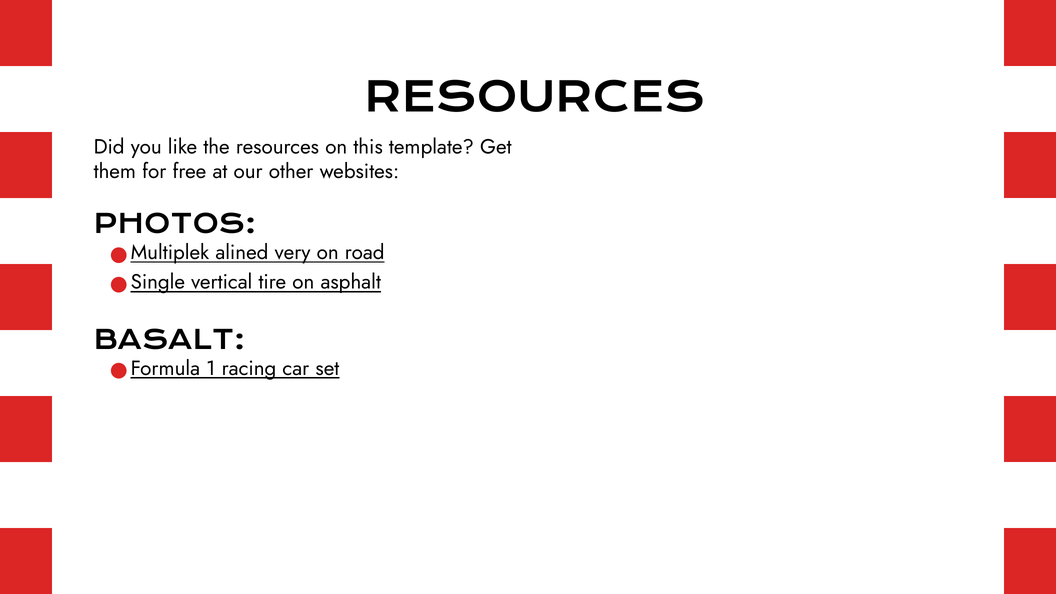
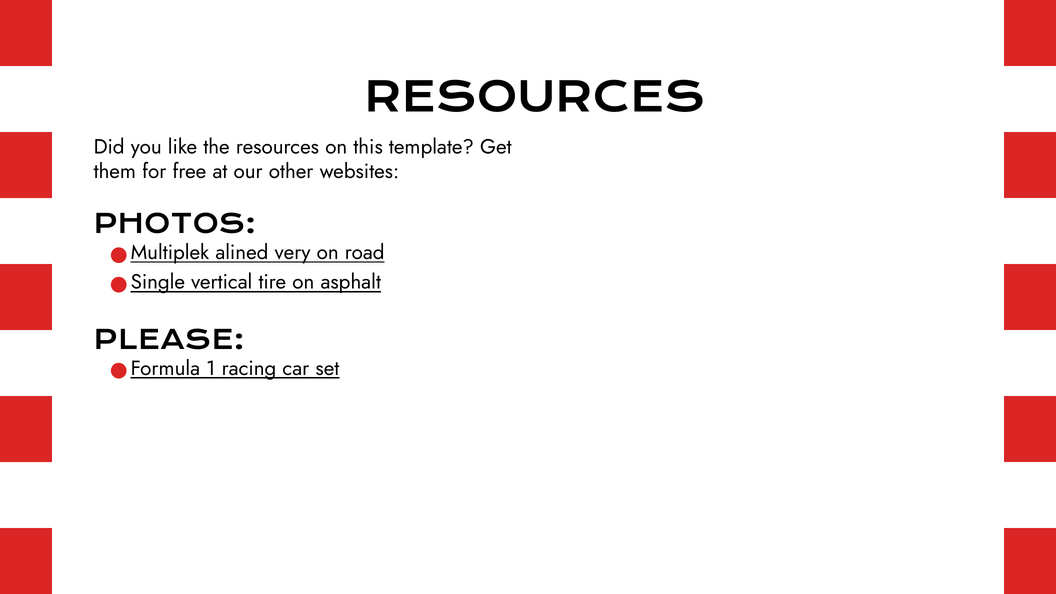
BASALT: BASALT -> PLEASE
